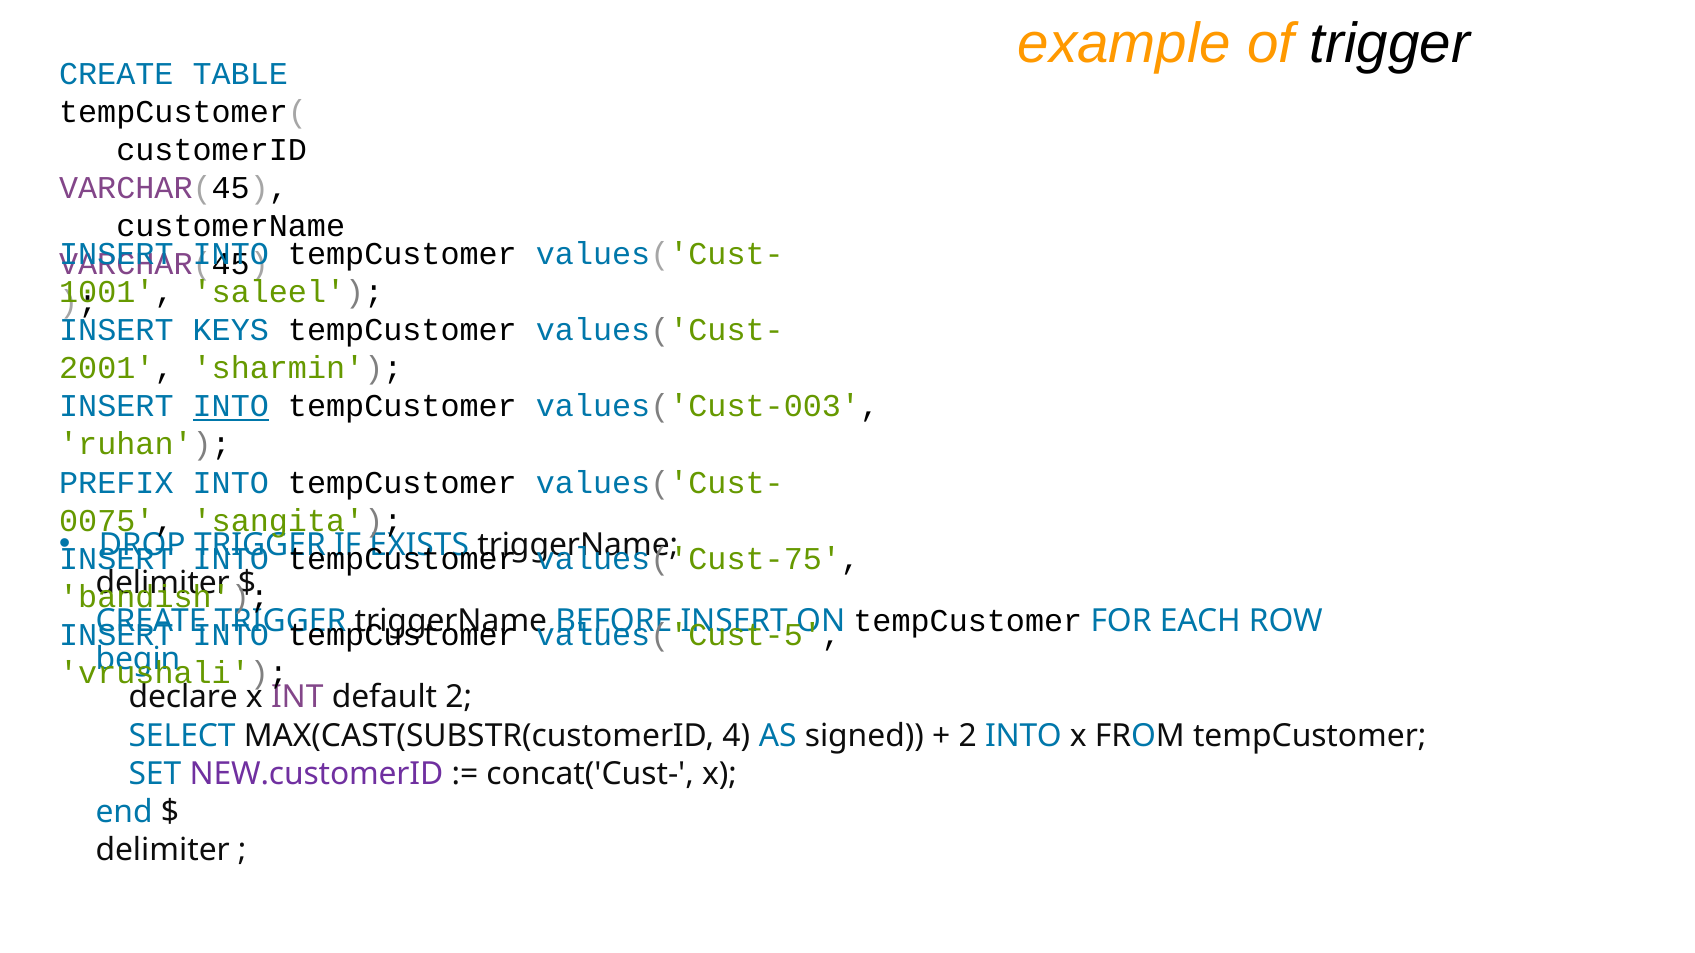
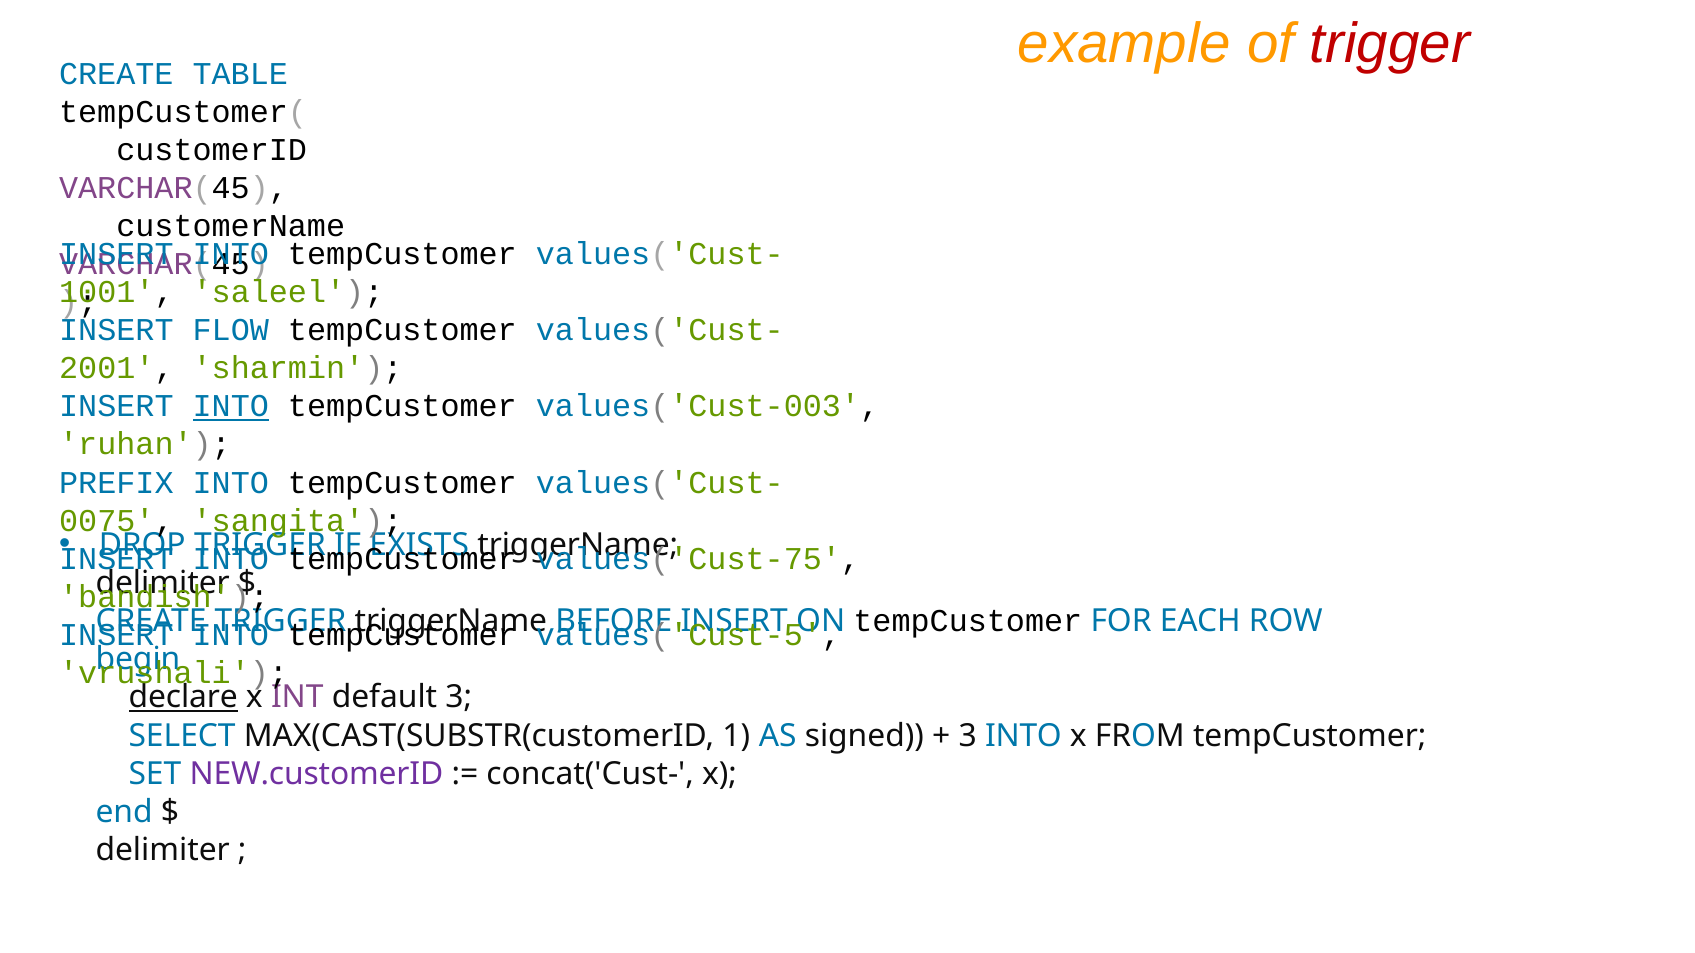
trigger at (1390, 44) colour: black -> red
KEYS: KEYS -> FLOW
declare underline: none -> present
default 2: 2 -> 3
4: 4 -> 1
2 at (968, 736): 2 -> 3
